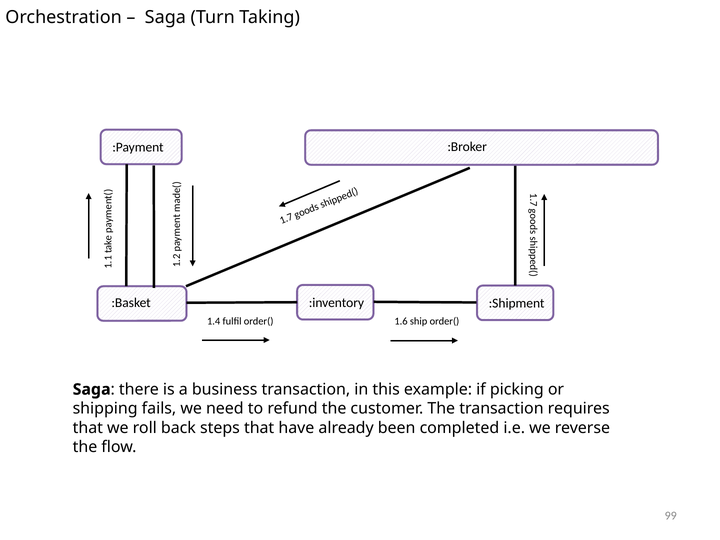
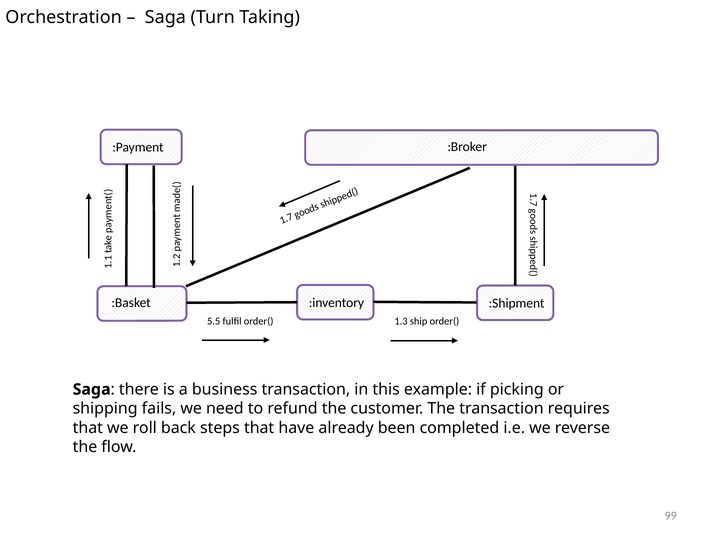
1.4: 1.4 -> 5.5
1.6: 1.6 -> 1.3
